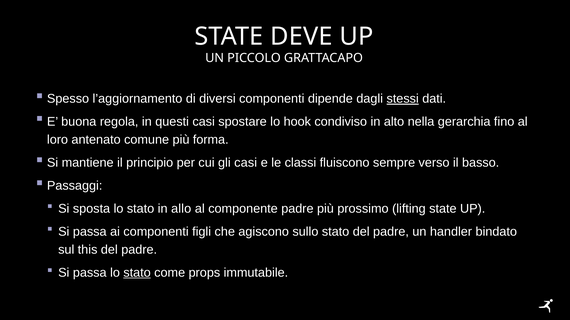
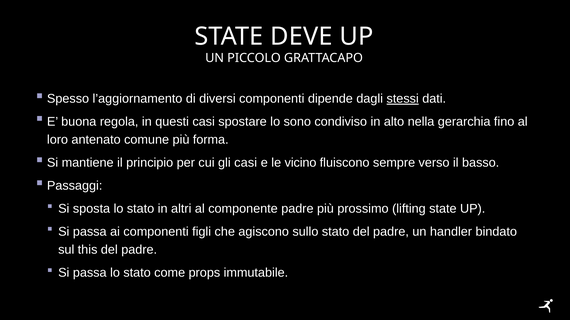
hook: hook -> sono
classi: classi -> vicino
allo: allo -> altri
stato at (137, 273) underline: present -> none
